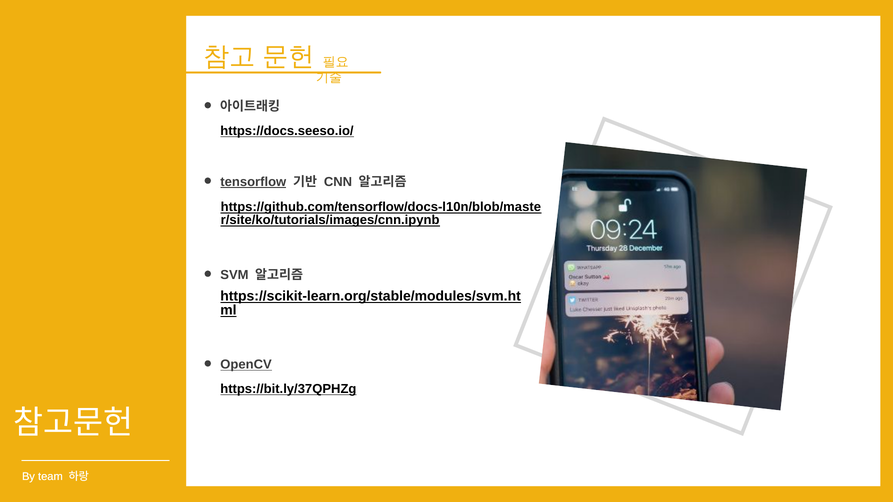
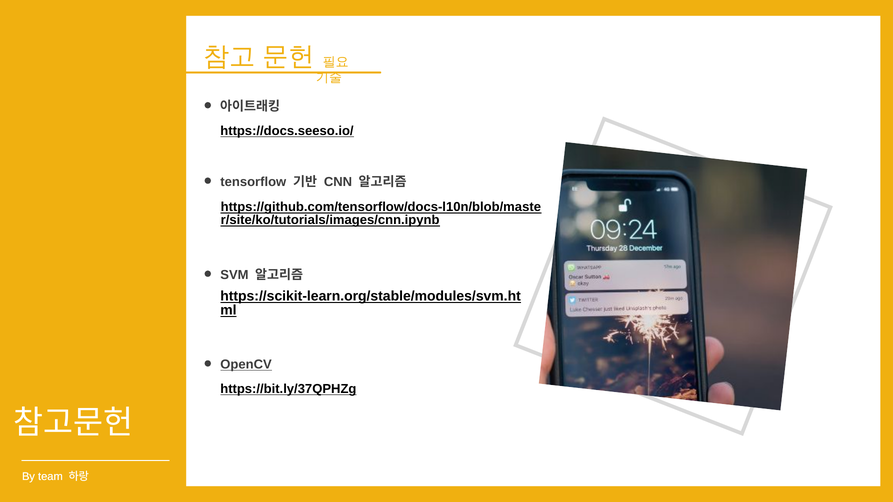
tensorflow underline: present -> none
